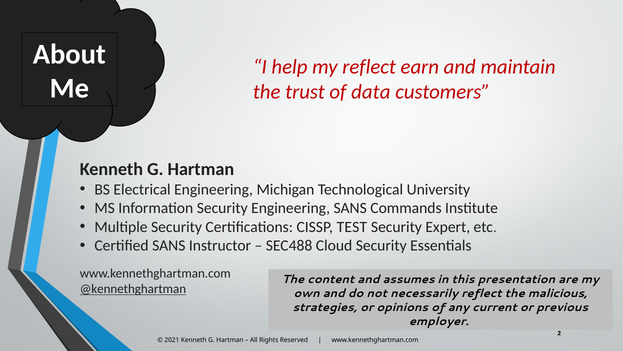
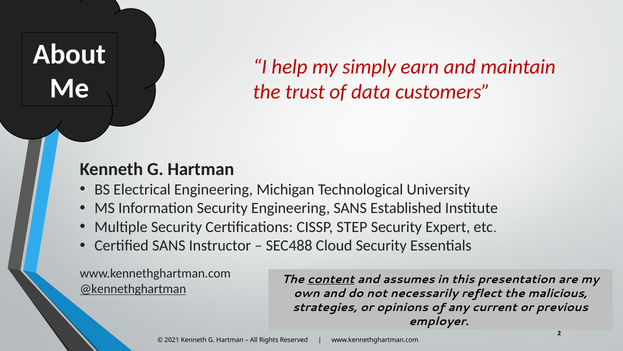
my reflect: reflect -> simply
Commands: Commands -> Established
TEST: TEST -> STEP
content underline: none -> present
